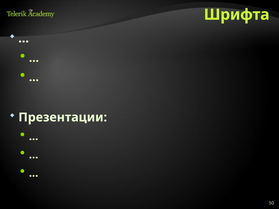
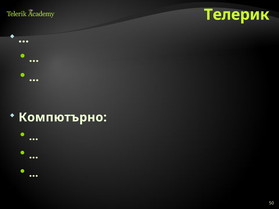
Шрифта: Шрифта -> Телерик
Презентации: Презентации -> Компютърно
